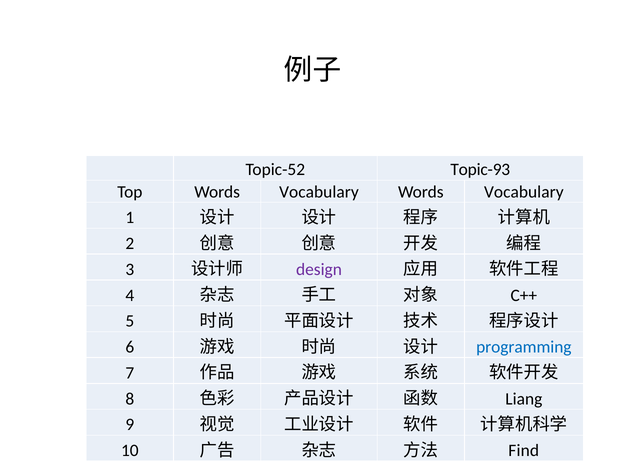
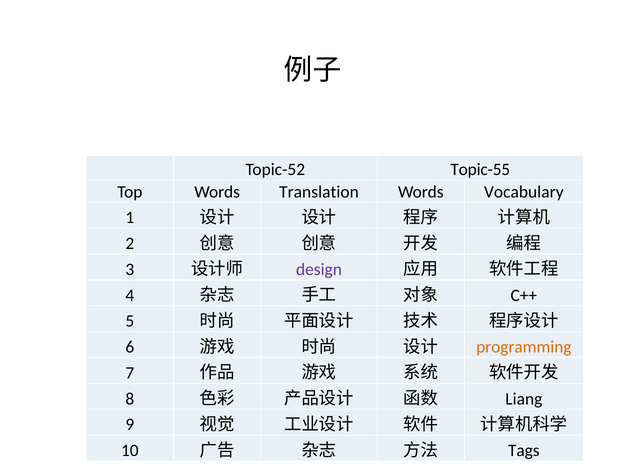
Topic-93: Topic-93 -> Topic-55
Top Words Vocabulary: Vocabulary -> Translation
programming colour: blue -> orange
Find: Find -> Tags
